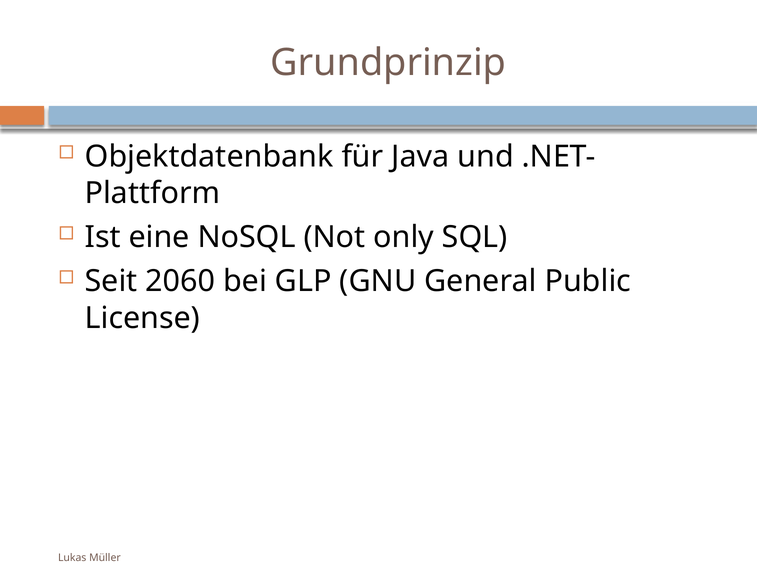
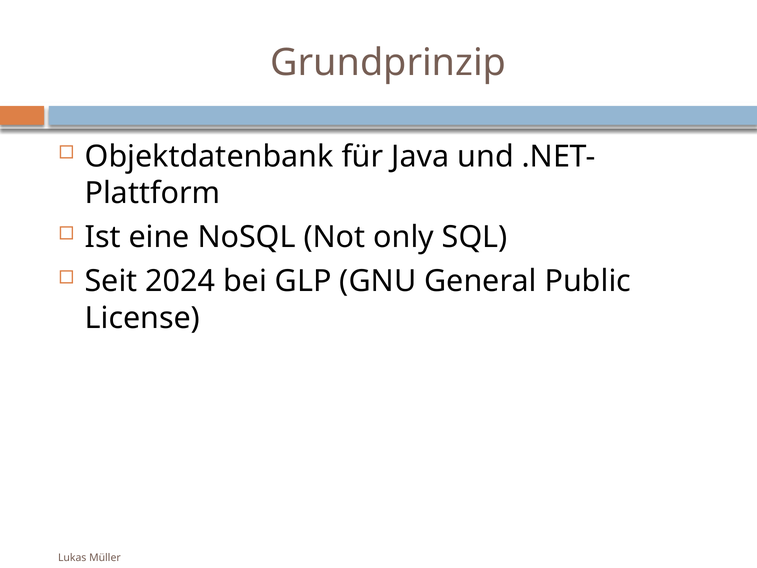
2060: 2060 -> 2024
